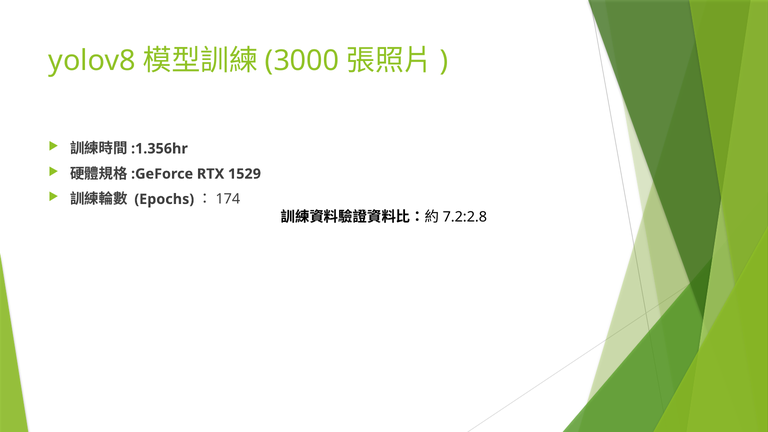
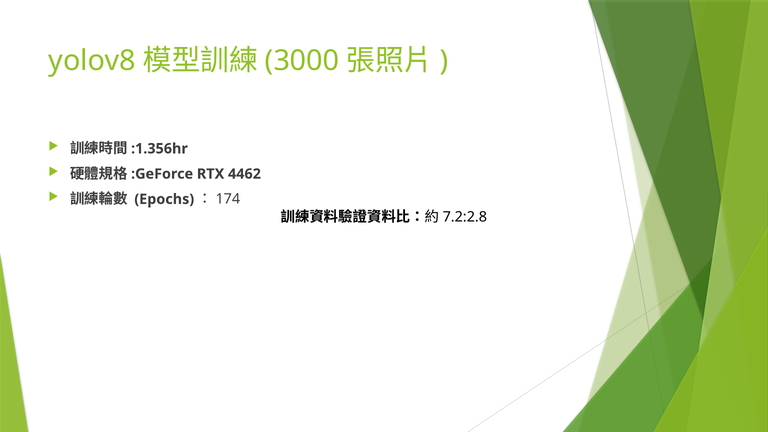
1529: 1529 -> 4462
